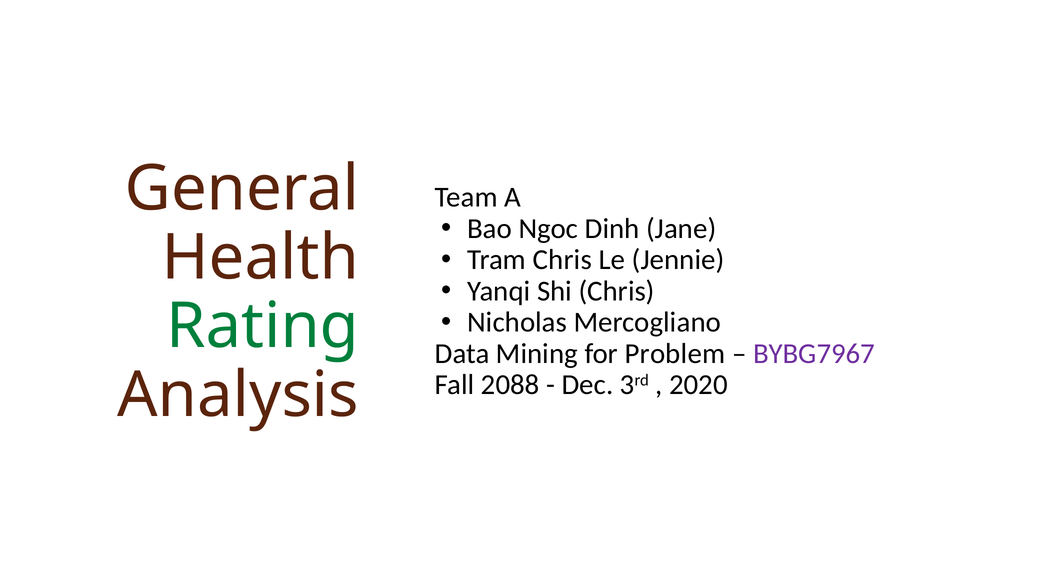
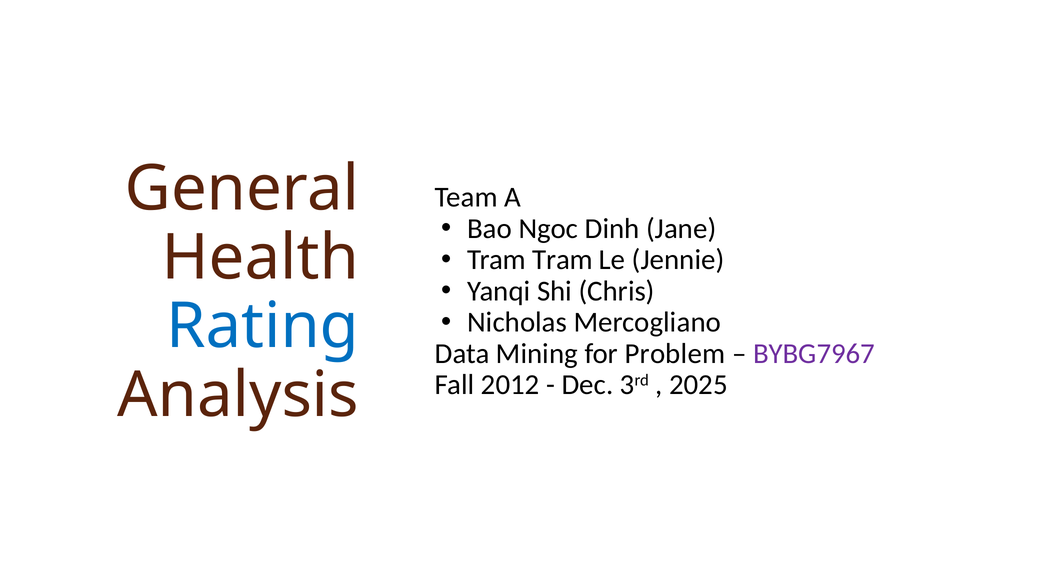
Tram Chris: Chris -> Tram
Rating colour: green -> blue
2088: 2088 -> 2012
2020: 2020 -> 2025
